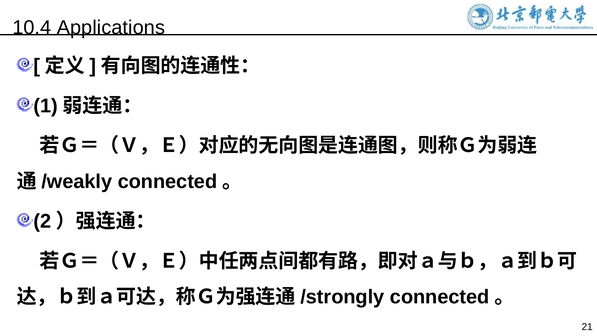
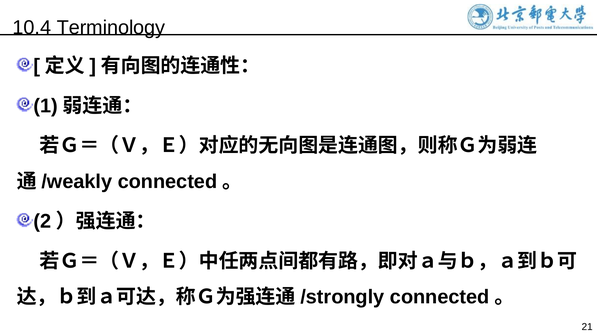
Applications: Applications -> Terminology
